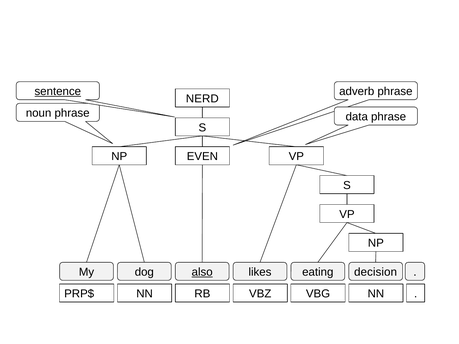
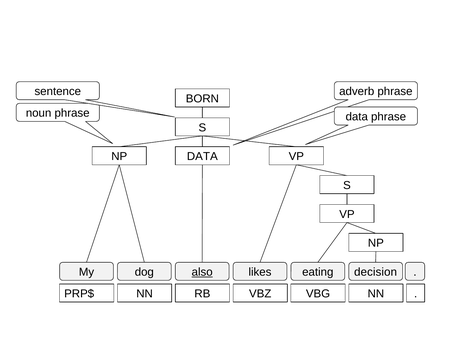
sentence underline: present -> none
NERD: NERD -> BORN
EVEN at (202, 157): EVEN -> DATA
